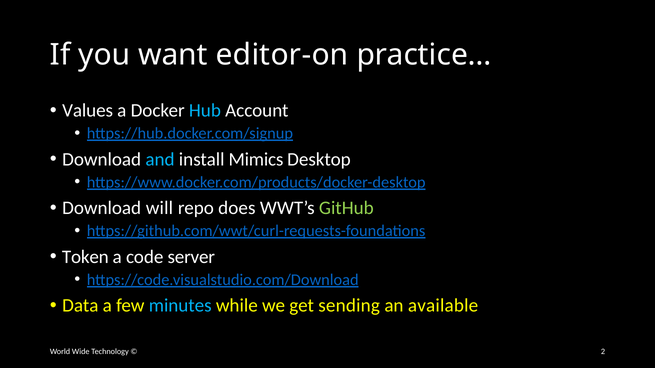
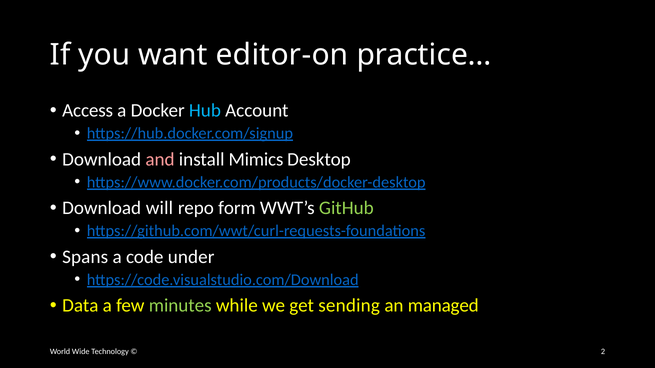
Values: Values -> Access
and colour: light blue -> pink
does: does -> form
Token: Token -> Spans
server: server -> under
minutes colour: light blue -> light green
available: available -> managed
